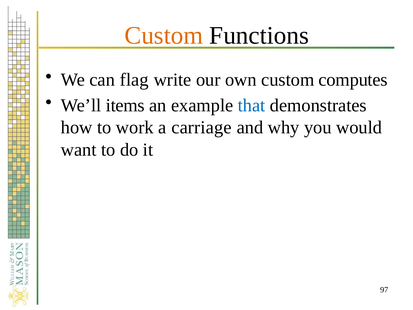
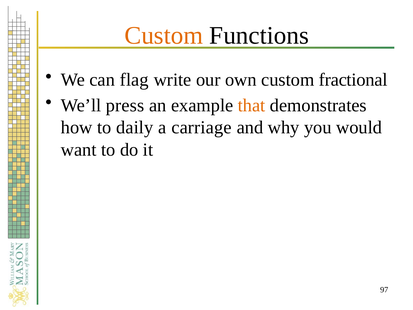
computes: computes -> fractional
items: items -> press
that colour: blue -> orange
work: work -> daily
